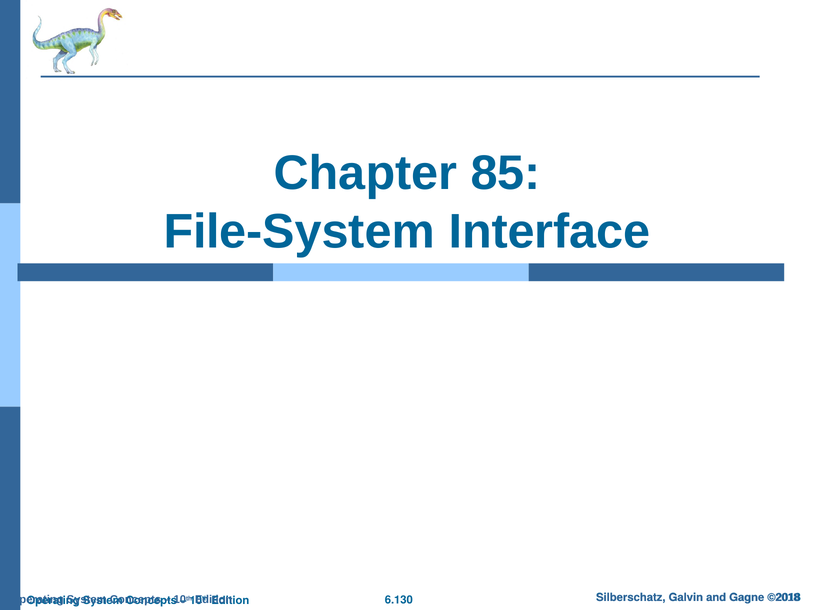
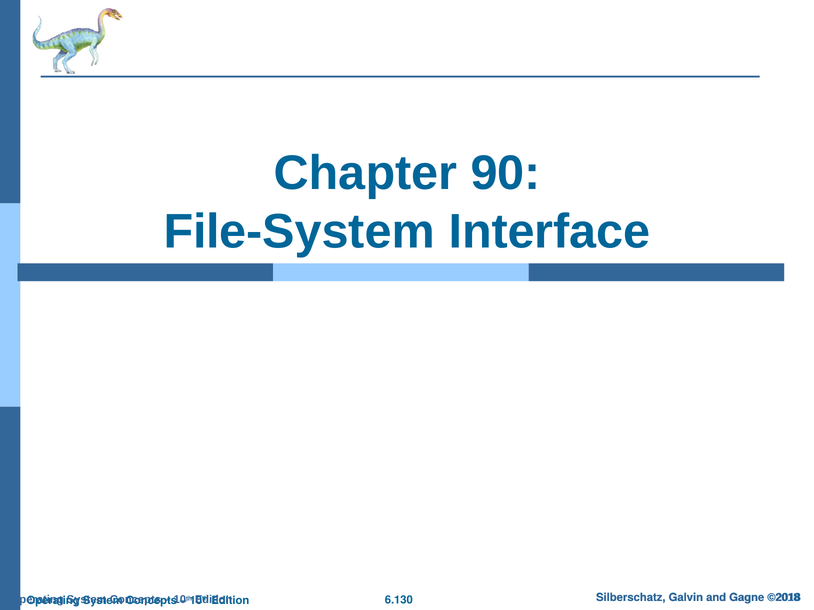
85: 85 -> 90
